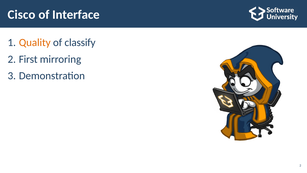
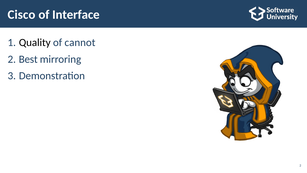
Quality colour: orange -> black
classify: classify -> cannot
First: First -> Best
